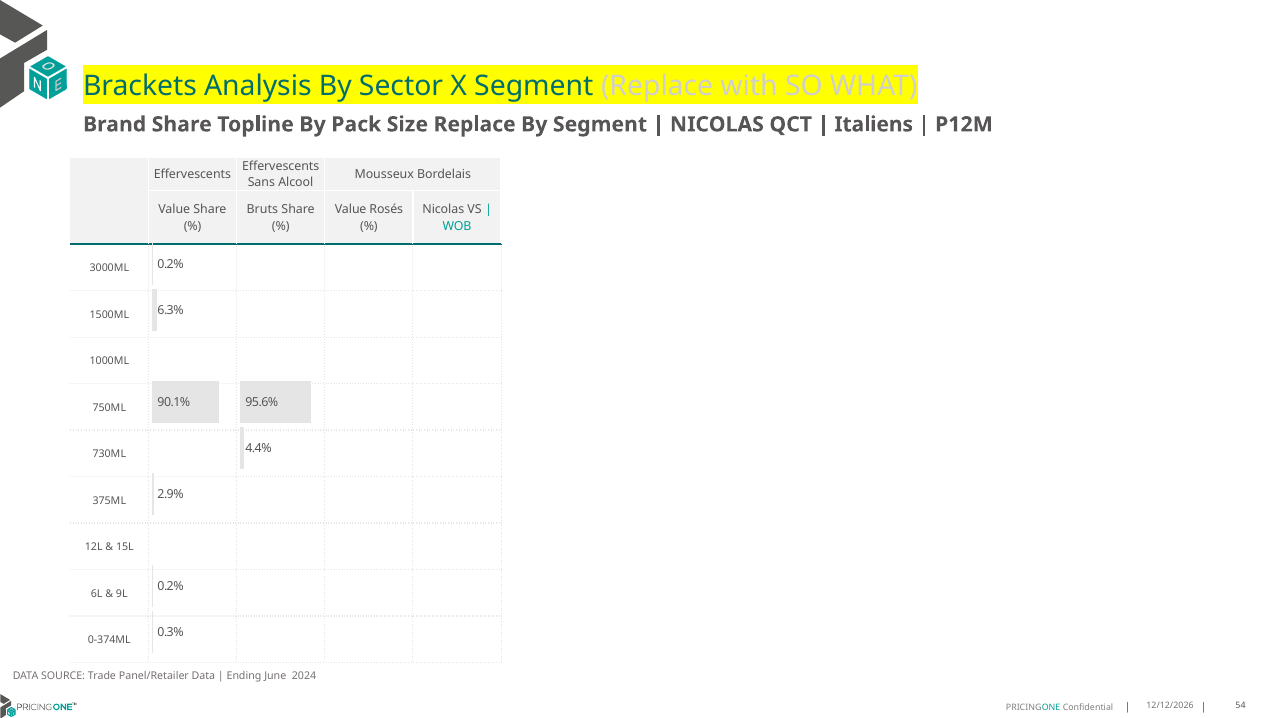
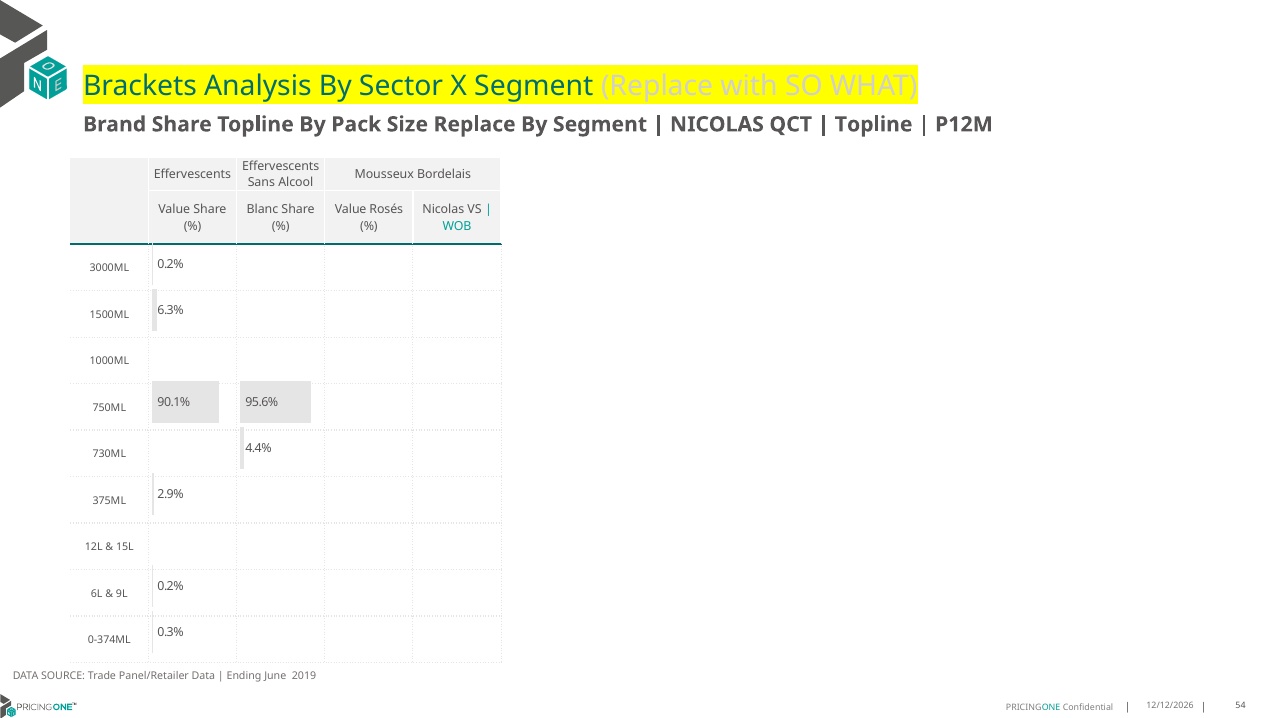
Italiens at (874, 125): Italiens -> Topline
Bruts: Bruts -> Blanc
2024: 2024 -> 2019
